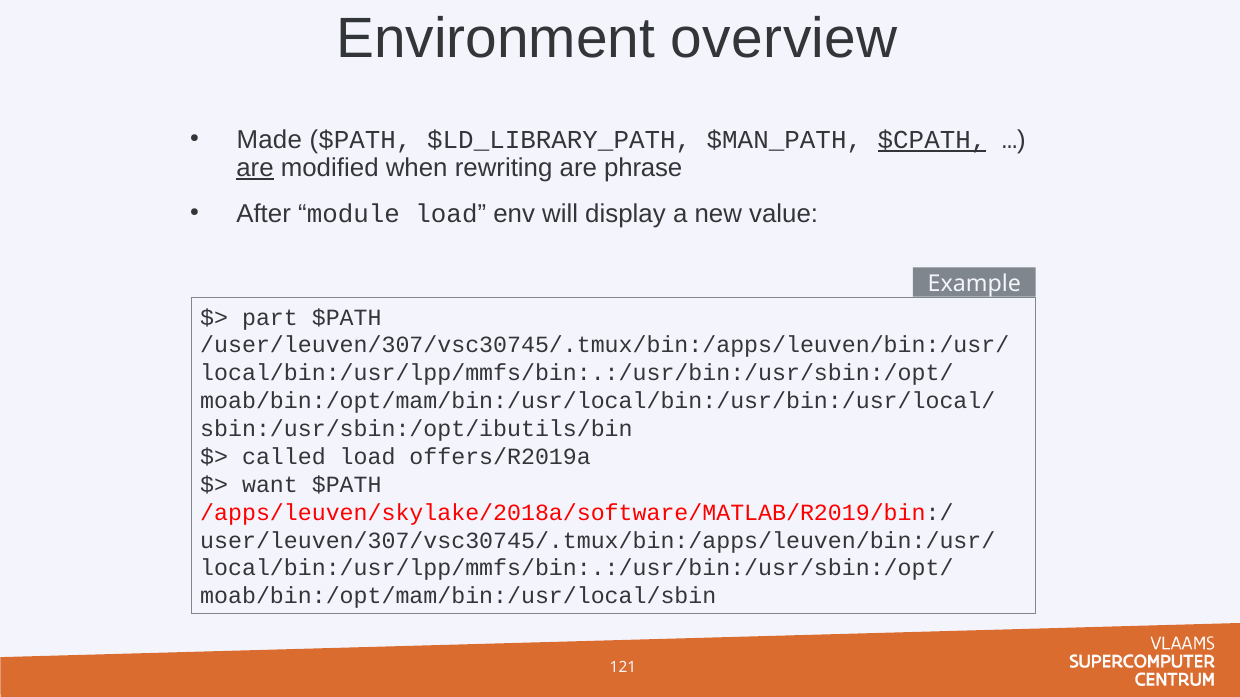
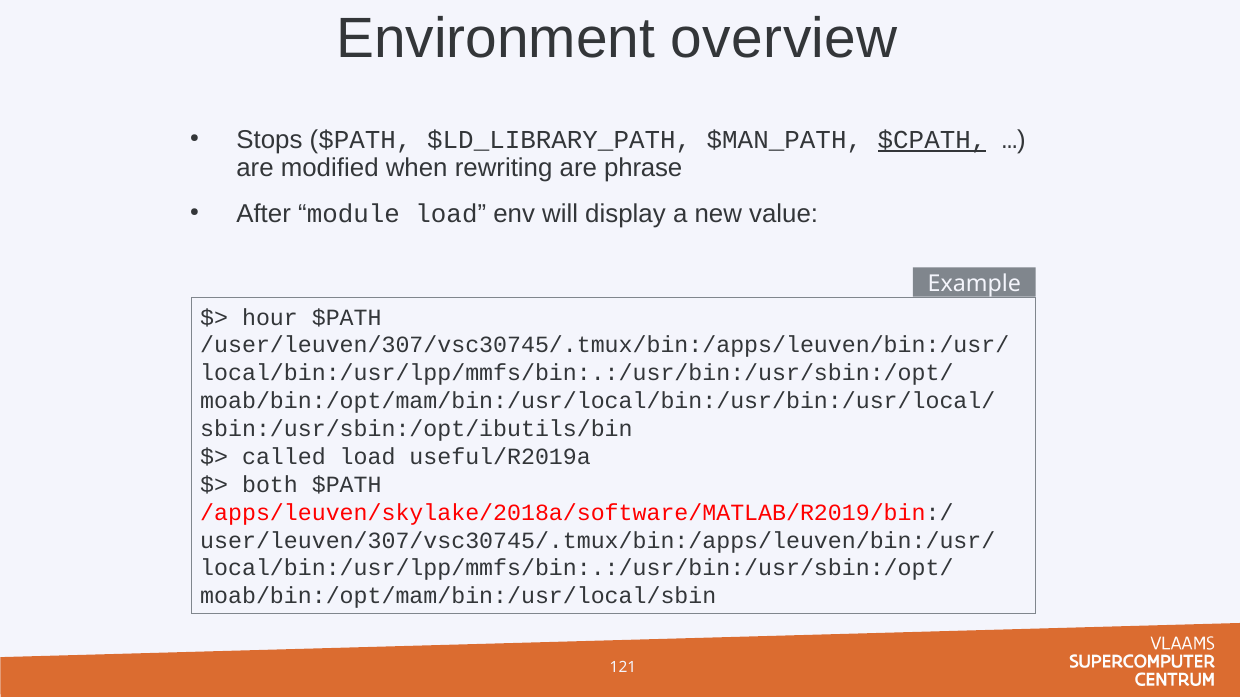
Made: Made -> Stops
are at (255, 168) underline: present -> none
part: part -> hour
offers/R2019a: offers/R2019a -> useful/R2019a
want: want -> both
